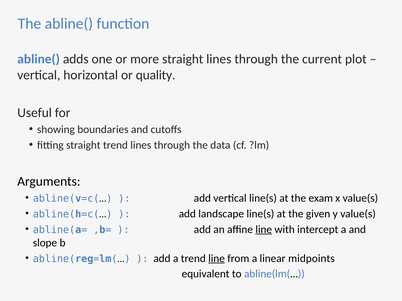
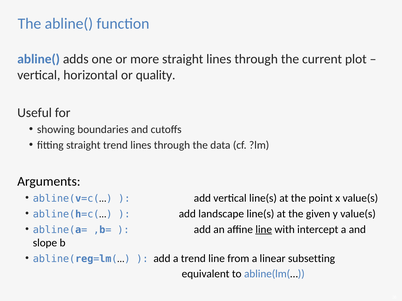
exam: exam -> point
line at (217, 259) underline: present -> none
midpoints: midpoints -> subsetting
